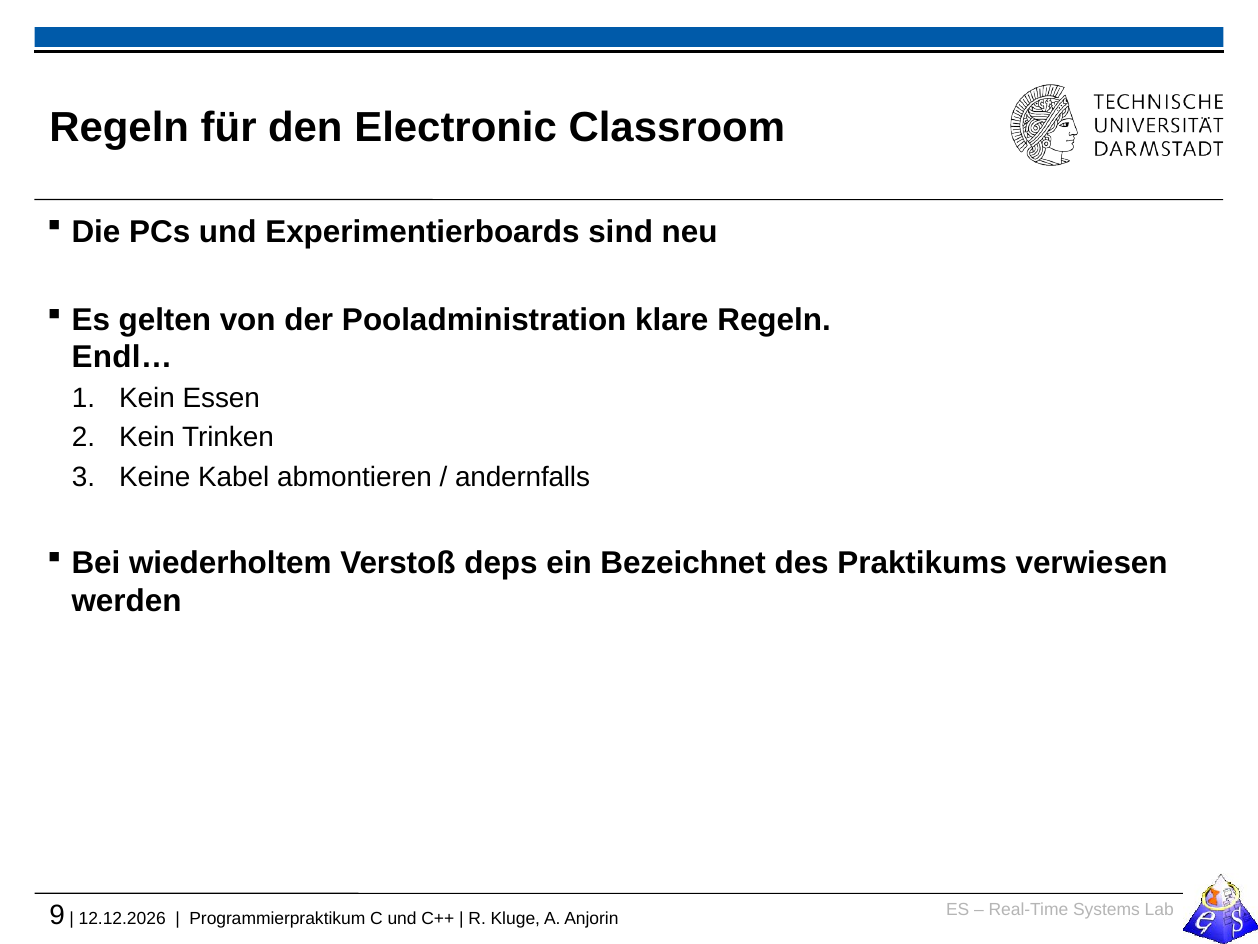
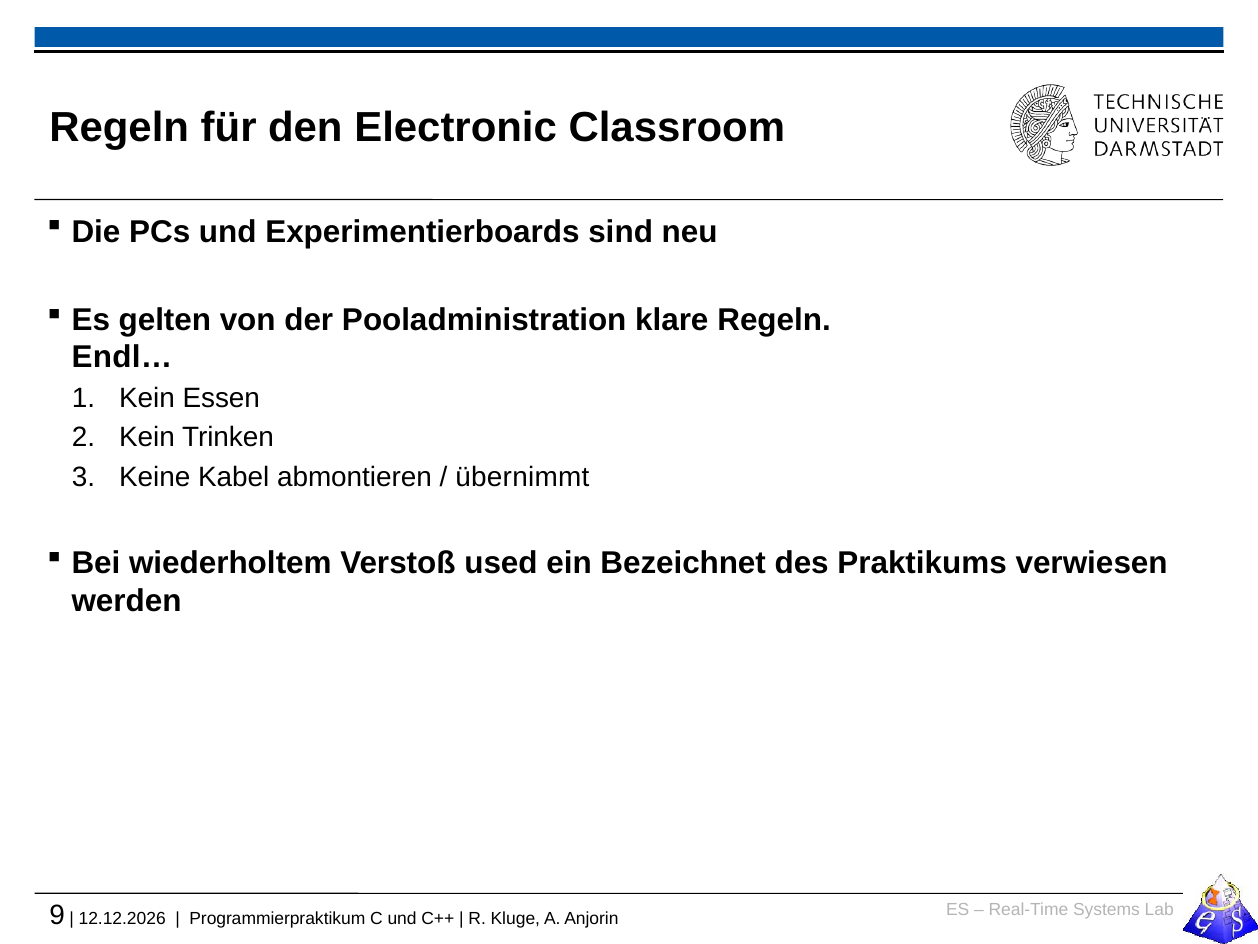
andernfalls: andernfalls -> übernimmt
deps: deps -> used
